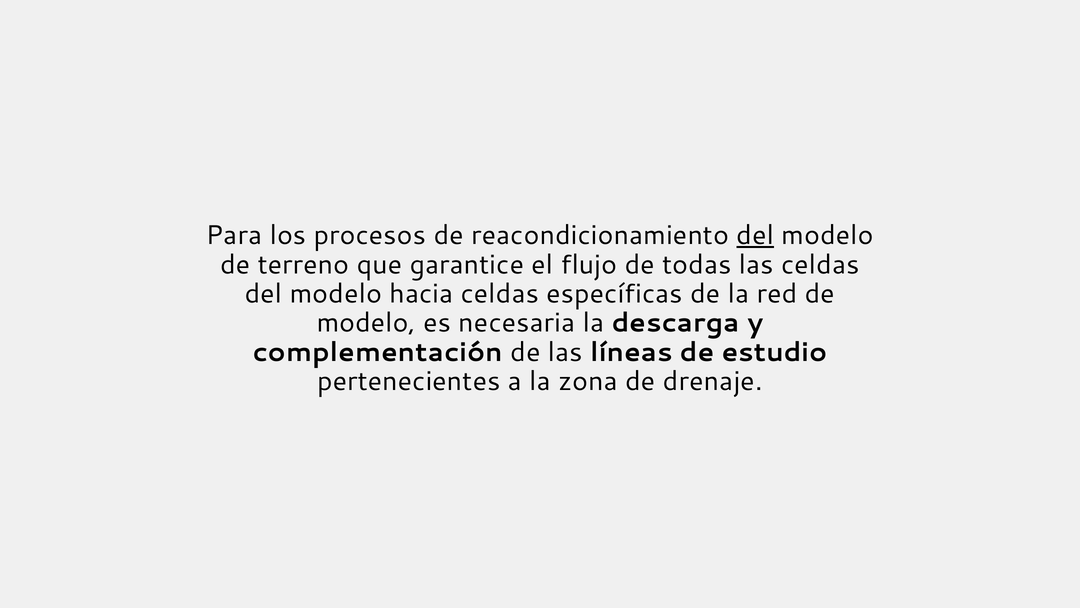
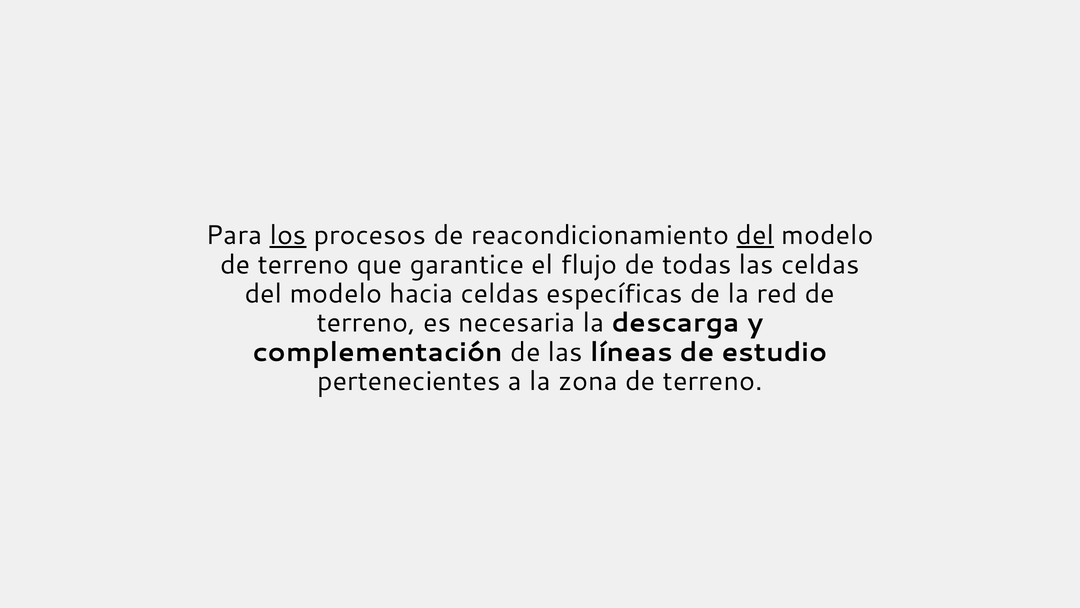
los underline: none -> present
modelo at (366, 323): modelo -> terreno
zona de drenaje: drenaje -> terreno
